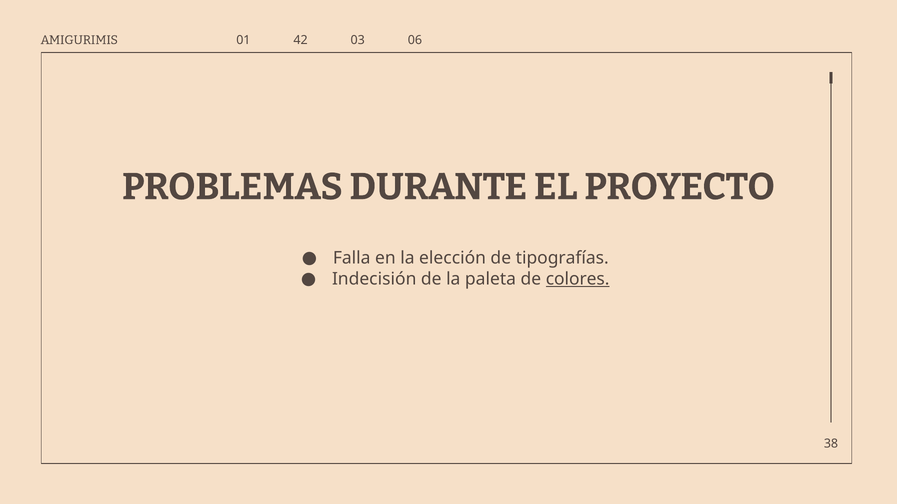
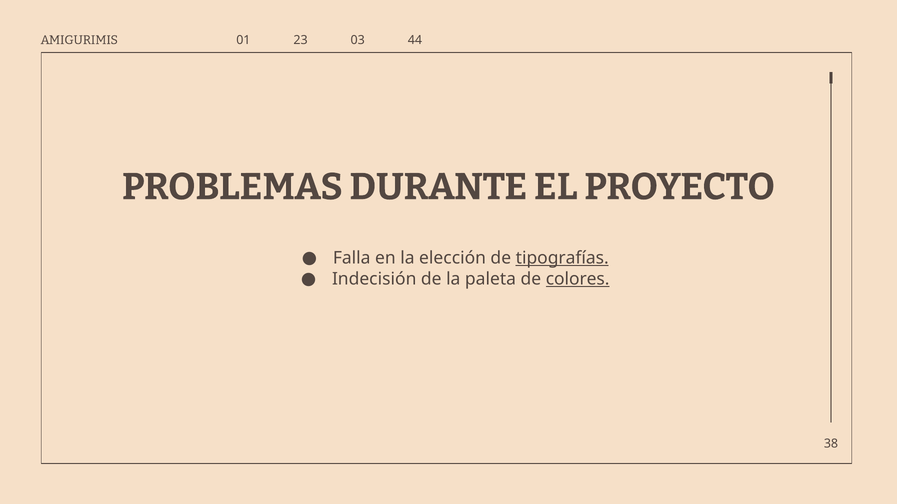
42: 42 -> 23
06: 06 -> 44
tipografías underline: none -> present
